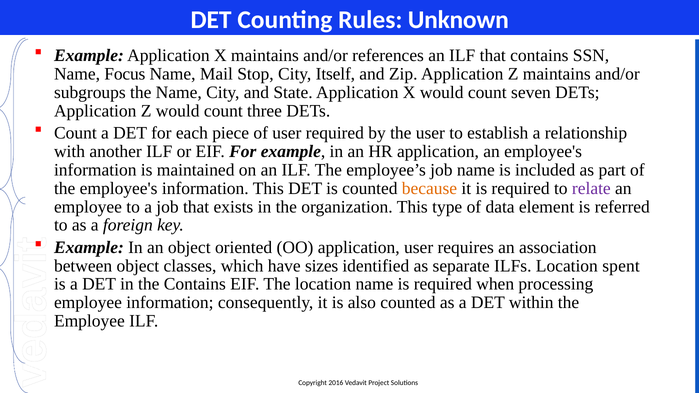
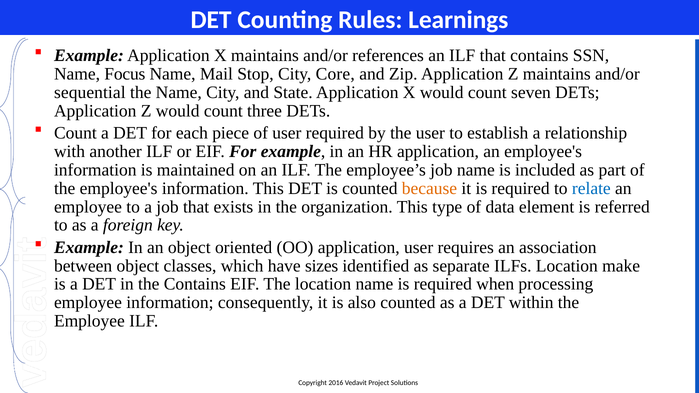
Unknown: Unknown -> Learnings
Itself: Itself -> Core
subgroups: subgroups -> sequential
relate colour: purple -> blue
spent: spent -> make
